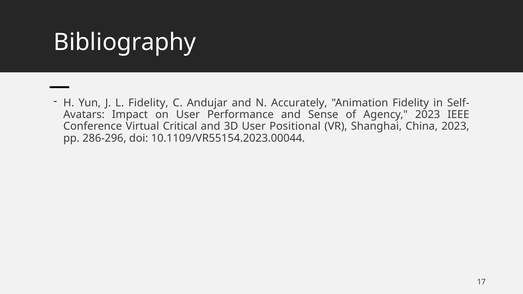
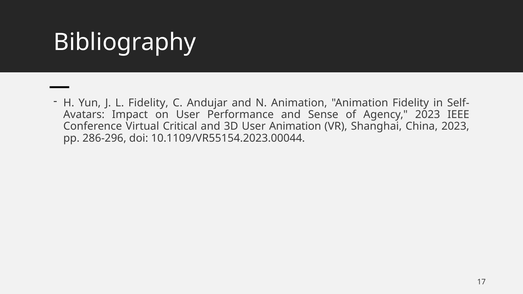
N Accurately: Accurately -> Animation
User Positional: Positional -> Animation
